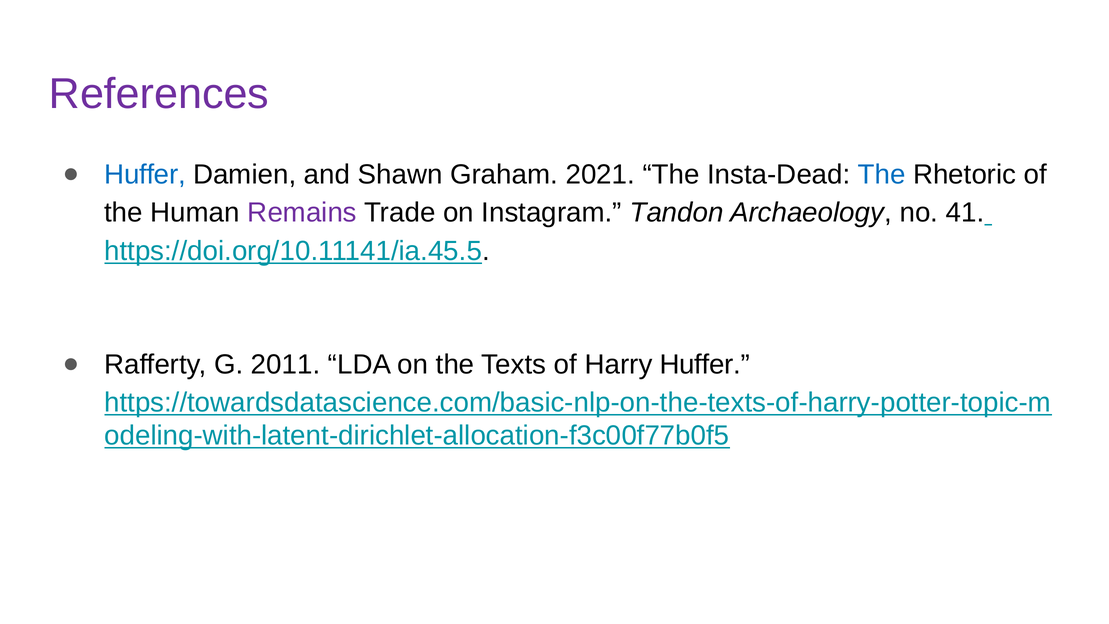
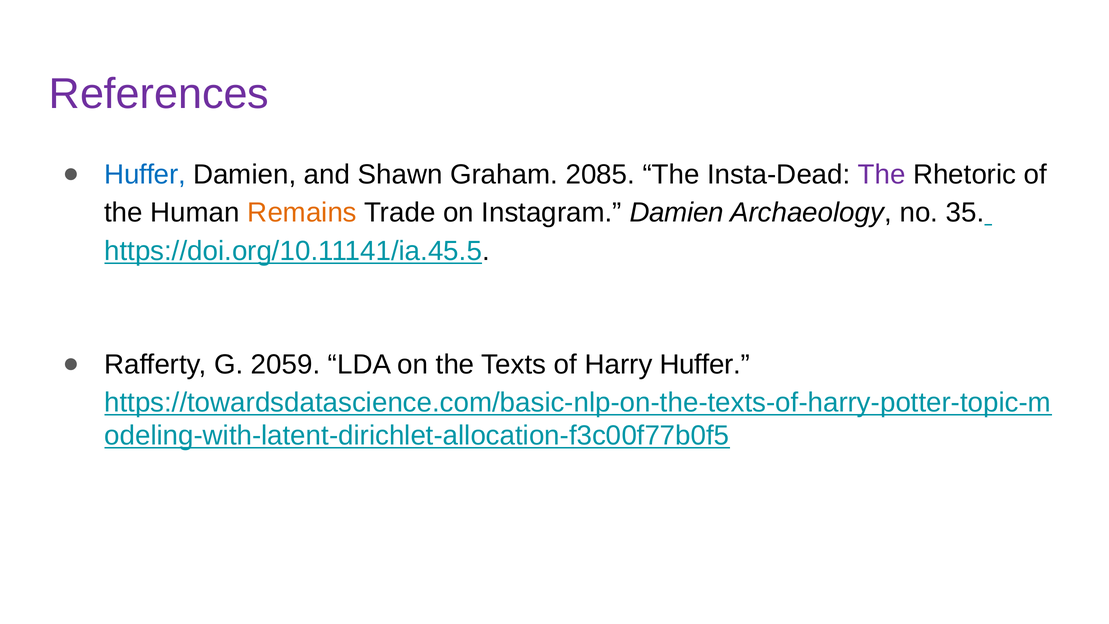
2021: 2021 -> 2085
The at (882, 174) colour: blue -> purple
Remains colour: purple -> orange
Instagram Tandon: Tandon -> Damien
41: 41 -> 35
2011: 2011 -> 2059
